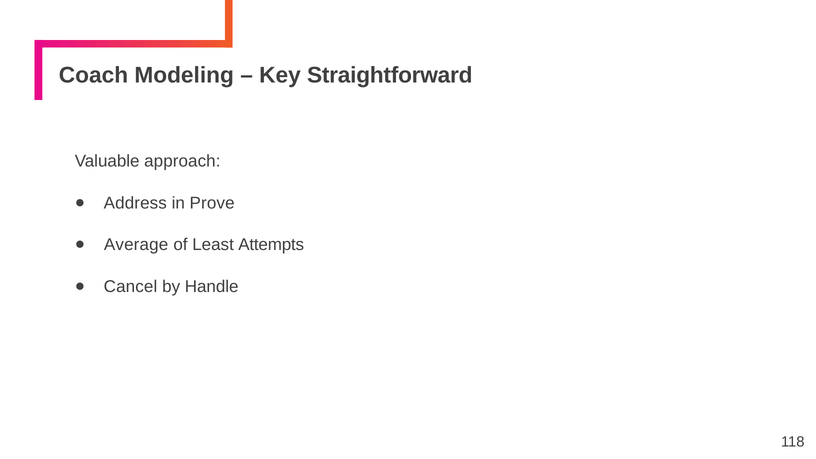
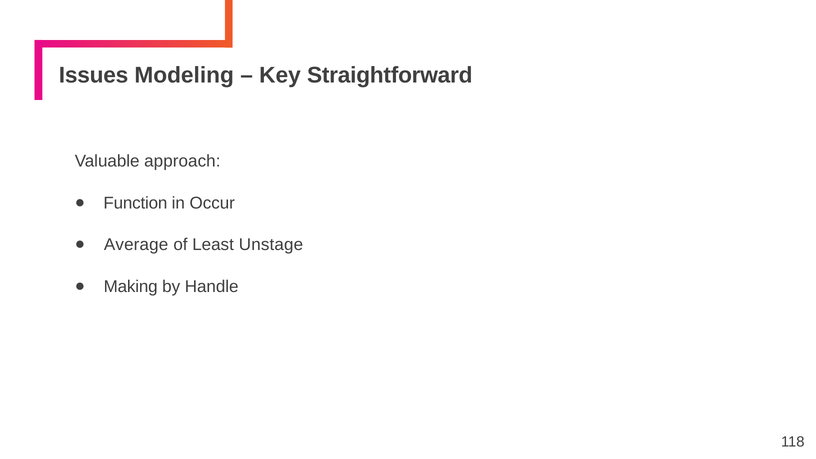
Coach: Coach -> Issues
Address: Address -> Function
Prove: Prove -> Occur
Attempts: Attempts -> Unstage
Cancel: Cancel -> Making
